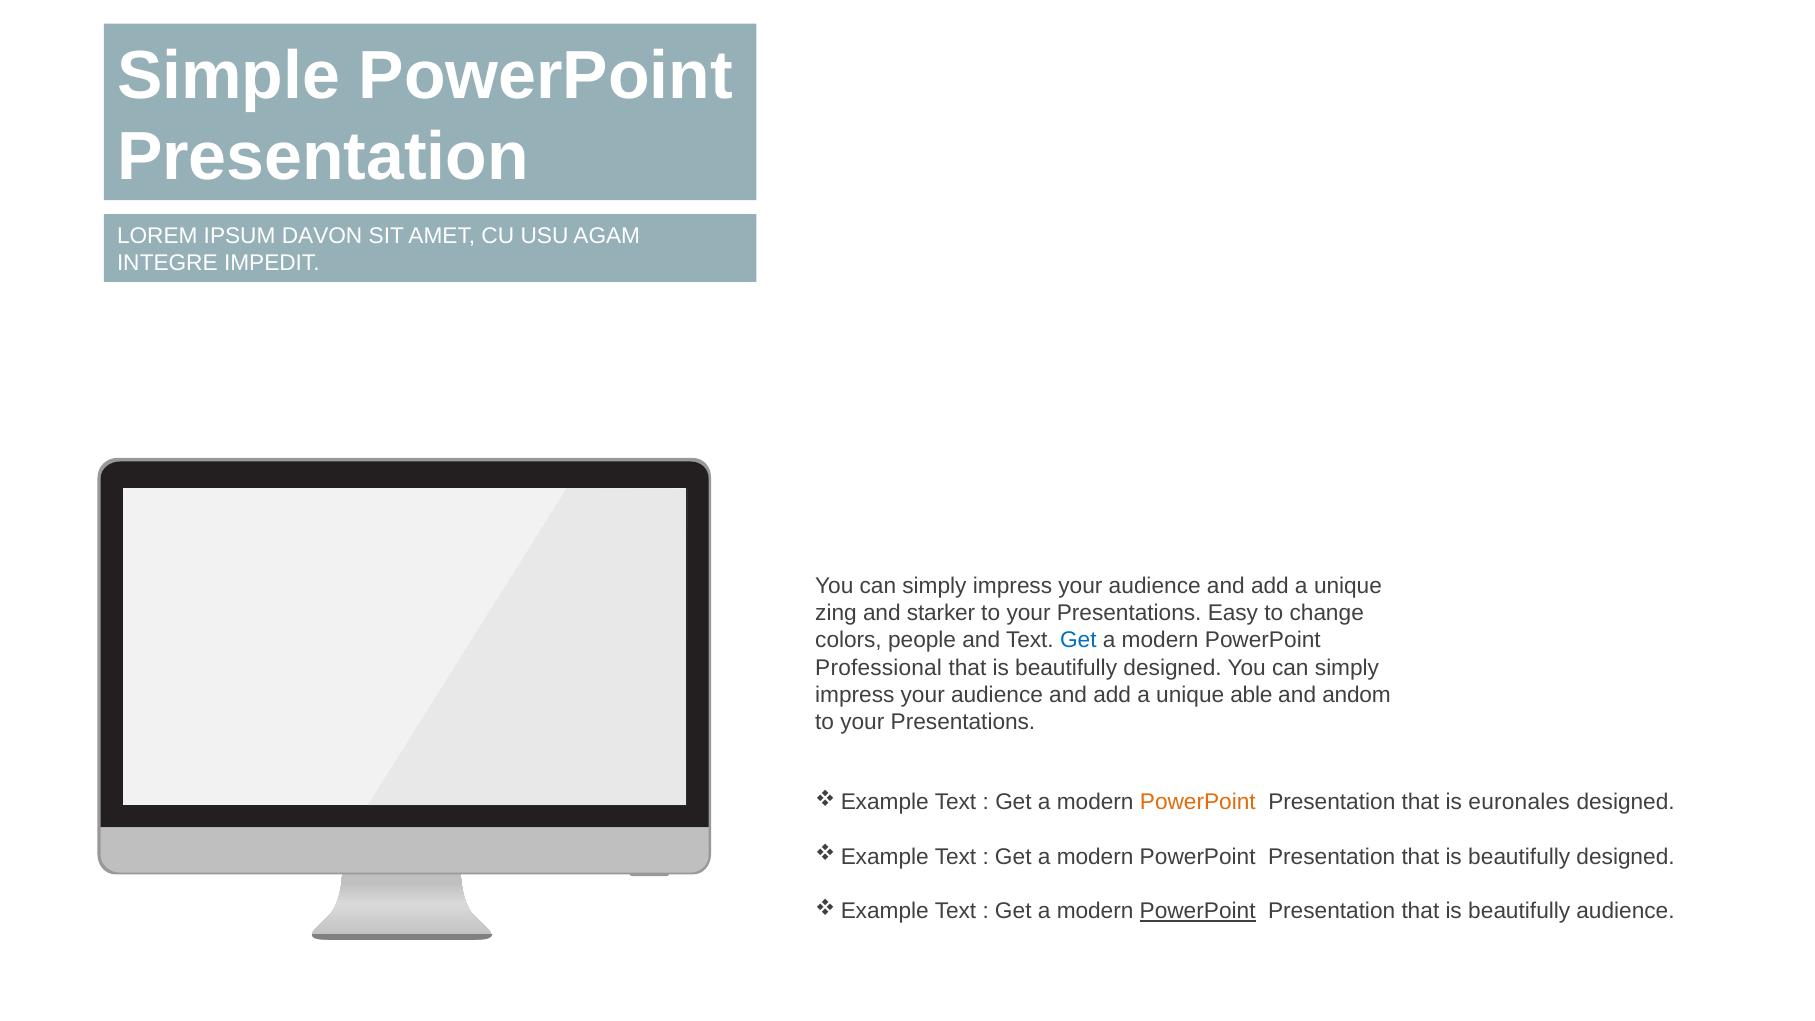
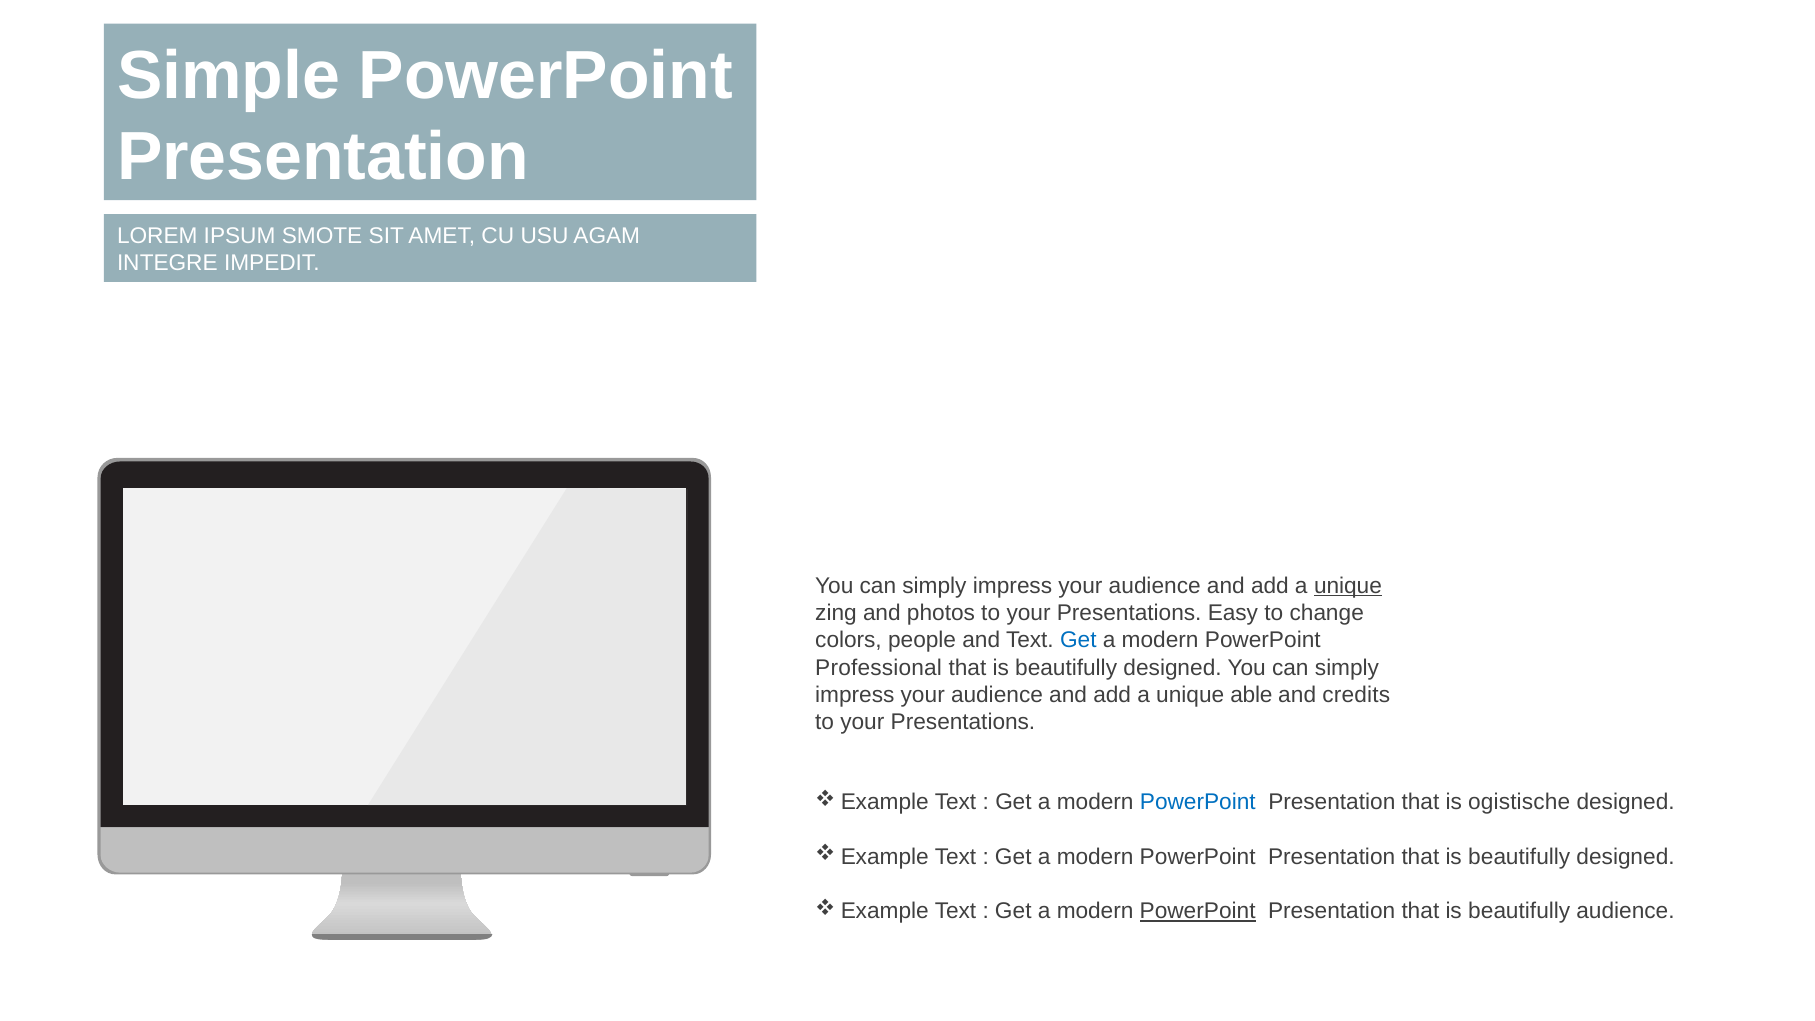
DAVON: DAVON -> SMOTE
unique at (1348, 586) underline: none -> present
starker: starker -> photos
andom: andom -> credits
PowerPoint at (1198, 802) colour: orange -> blue
euronales: euronales -> ogistische
